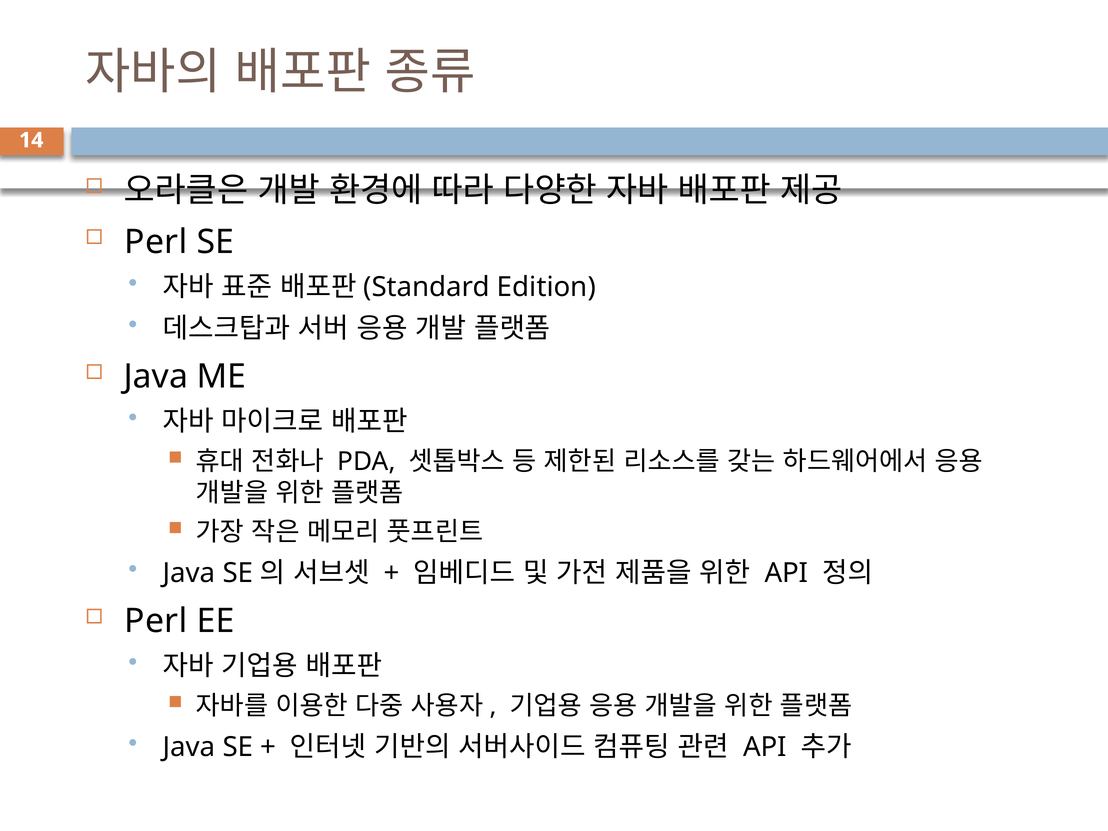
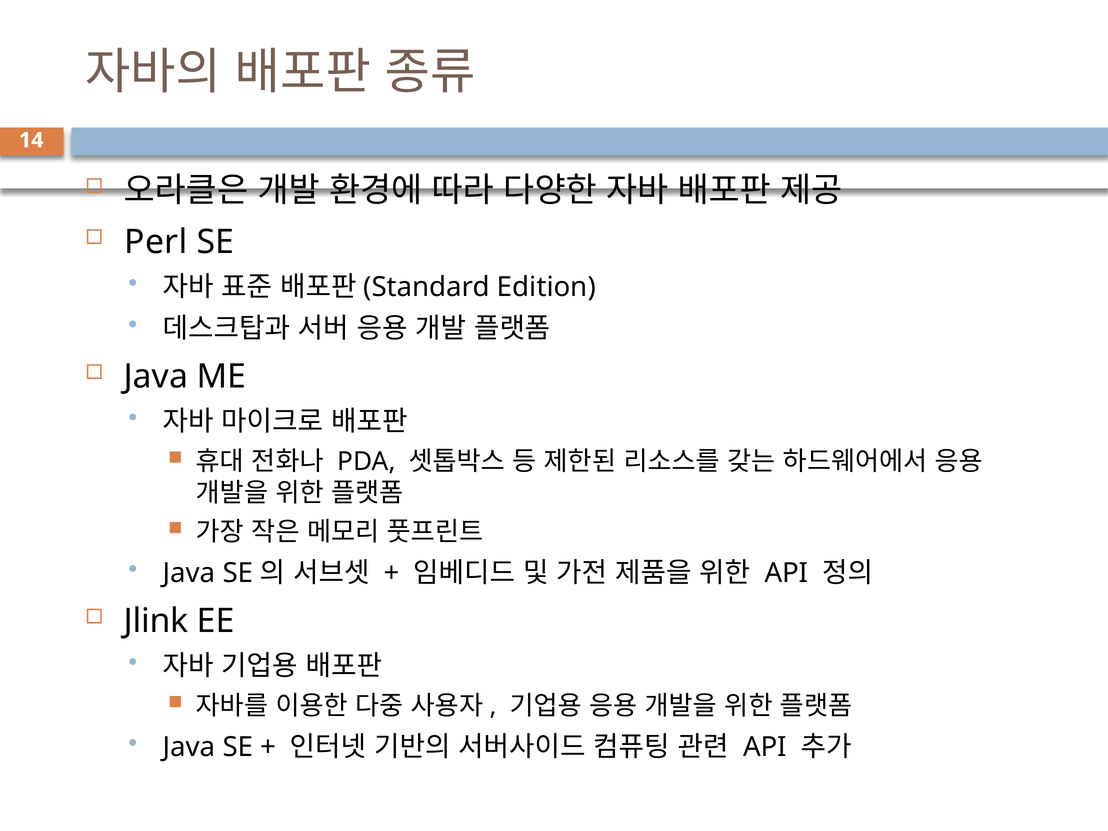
Perl at (156, 621): Perl -> Jlink
